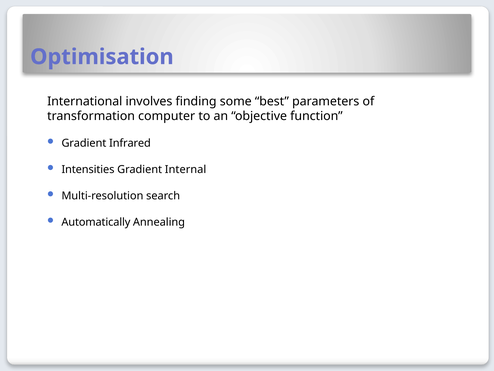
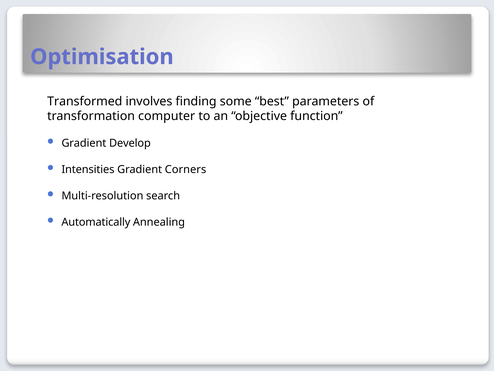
International: International -> Transformed
Infrared: Infrared -> Develop
Internal: Internal -> Corners
